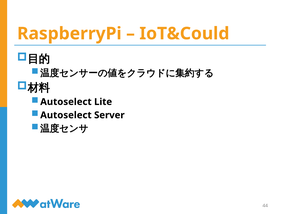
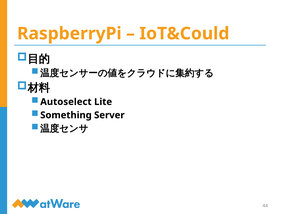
Autoselect at (66, 115): Autoselect -> Something
